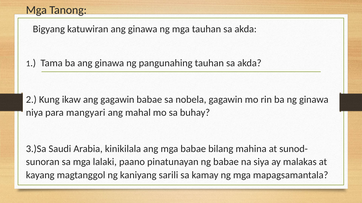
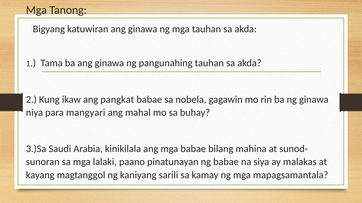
ang gagawin: gagawin -> pangkat
